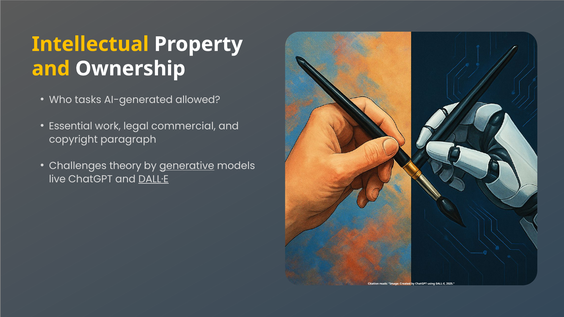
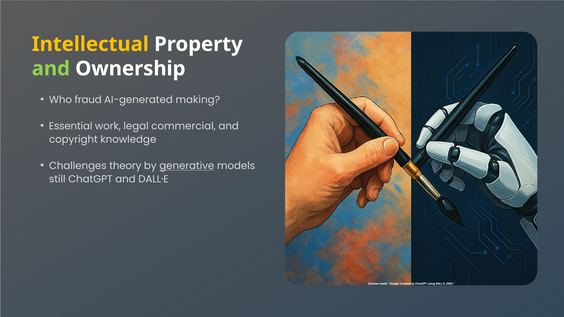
and at (51, 69) colour: yellow -> light green
tasks: tasks -> fraud
allowed: allowed -> making
paragraph: paragraph -> knowledge
live: live -> still
DALL·E at (153, 179) underline: present -> none
